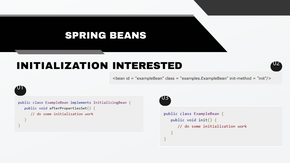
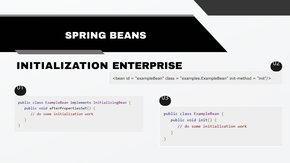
INTERESTED: INTERESTED -> ENTERPRISE
